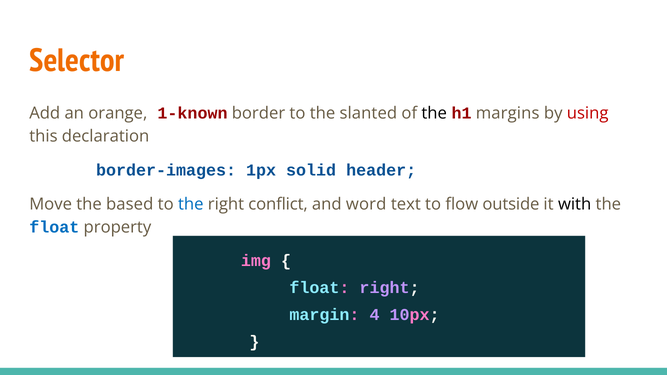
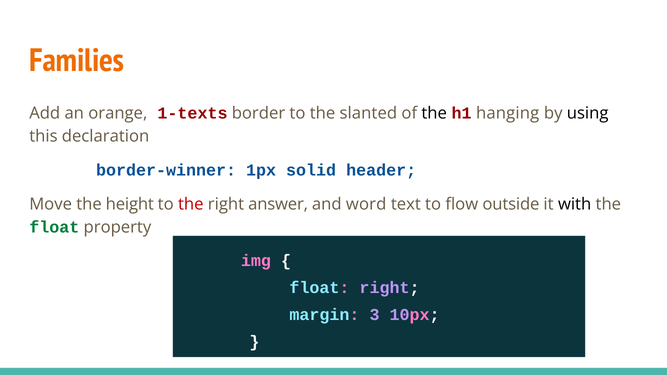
Selector: Selector -> Families
1-known: 1-known -> 1-texts
margins: margins -> hanging
using colour: red -> black
border-images: border-images -> border-winner
based: based -> height
the at (191, 204) colour: blue -> red
conflict: conflict -> answer
float at (54, 227) colour: blue -> green
4: 4 -> 3
